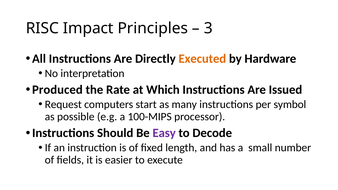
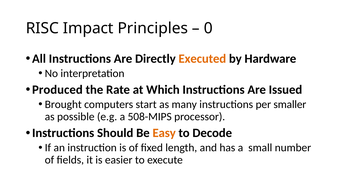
3: 3 -> 0
Request: Request -> Brought
symbol: symbol -> smaller
100-MIPS: 100-MIPS -> 508-MIPS
Easy colour: purple -> orange
